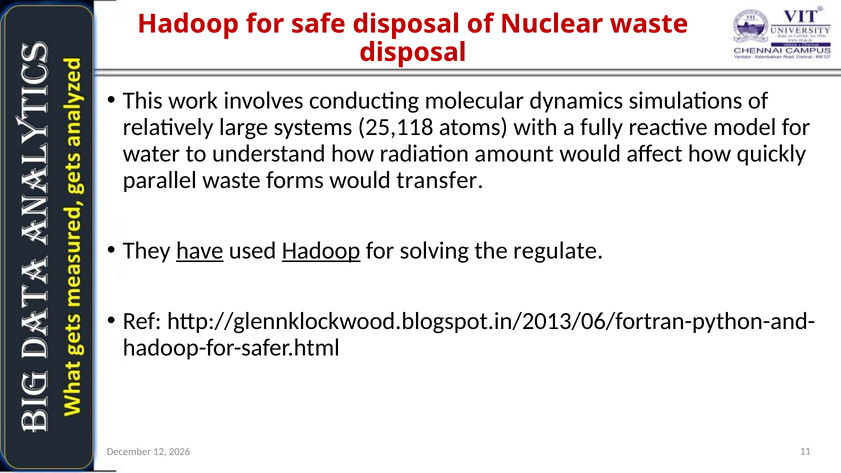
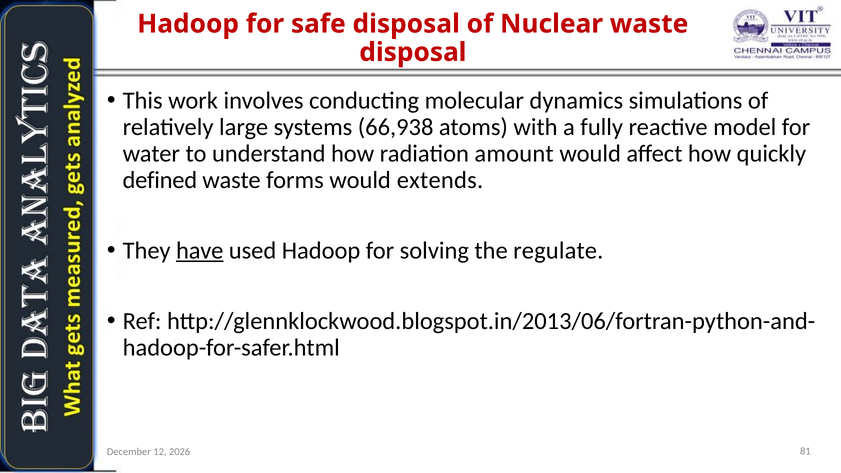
25,118: 25,118 -> 66,938
parallel: parallel -> defined
transfer: transfer -> extends
Hadoop at (321, 251) underline: present -> none
11: 11 -> 81
